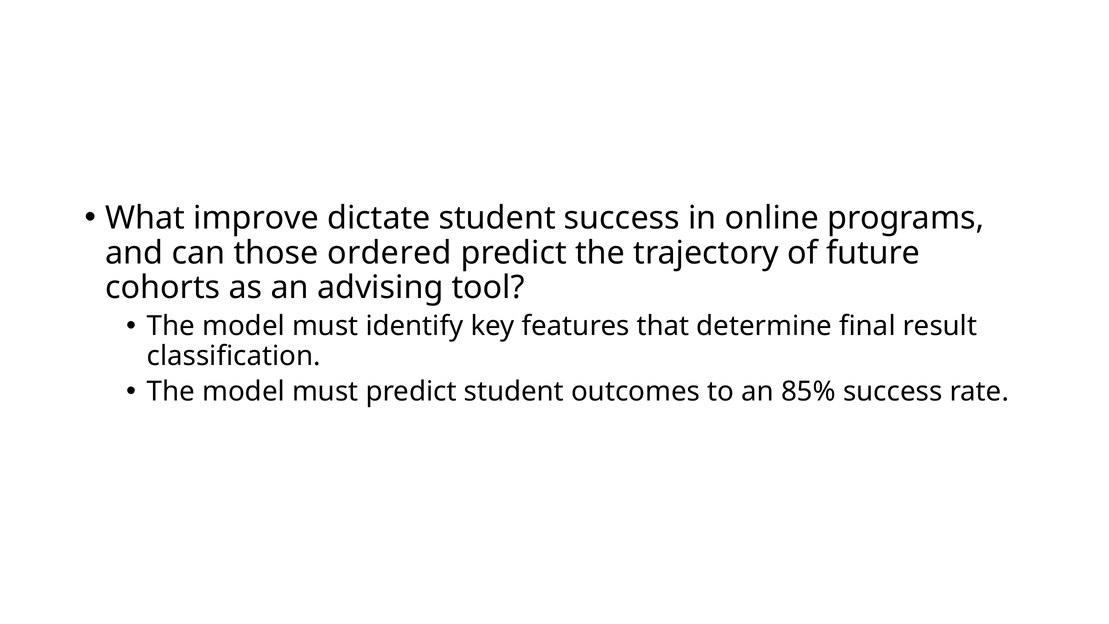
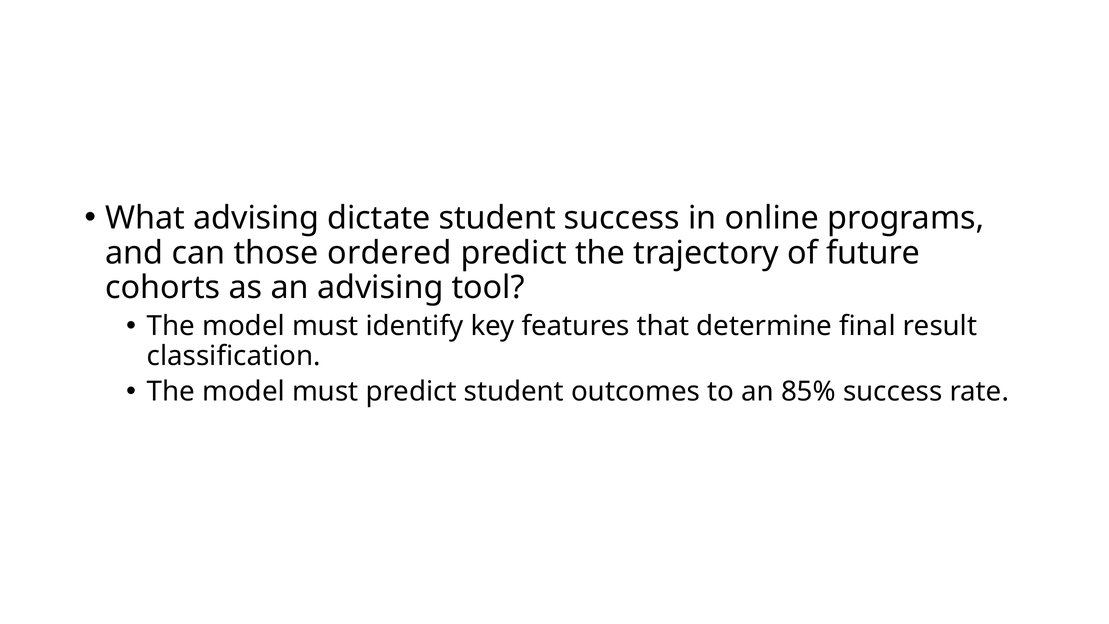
What improve: improve -> advising
